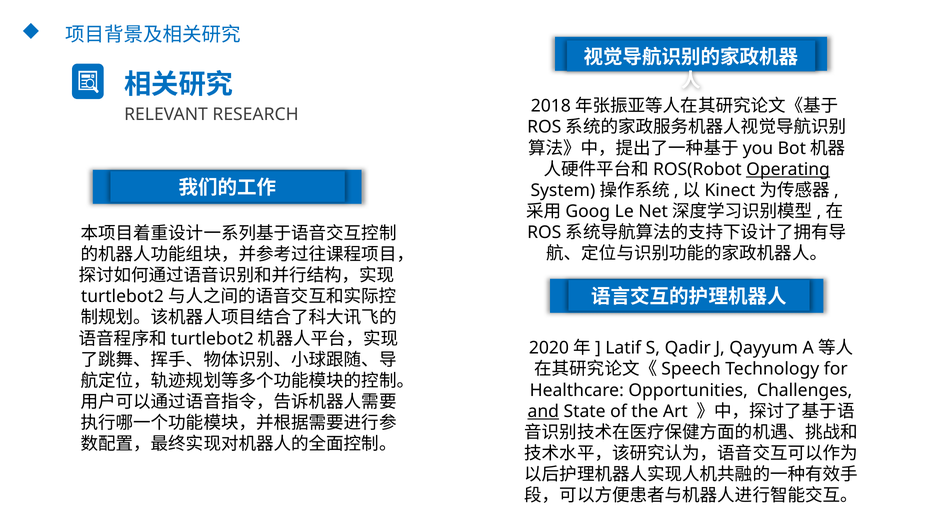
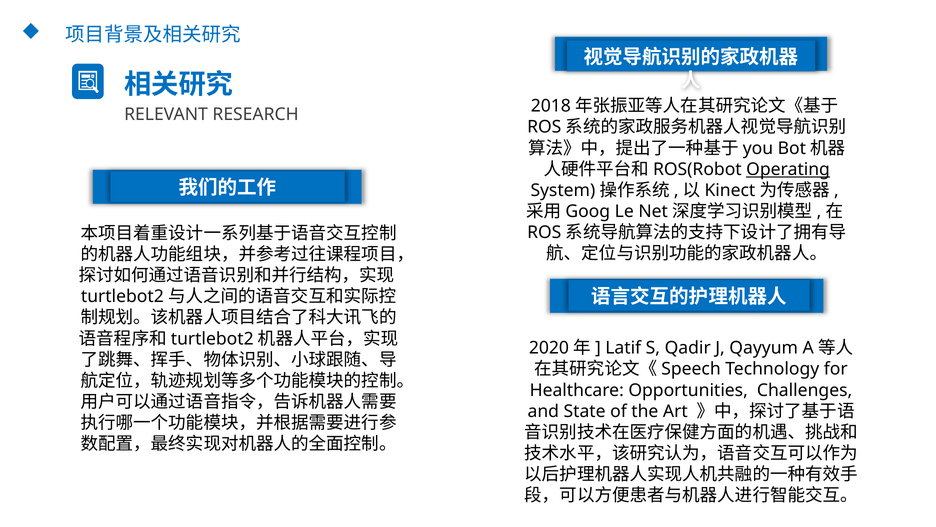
and underline: present -> none
